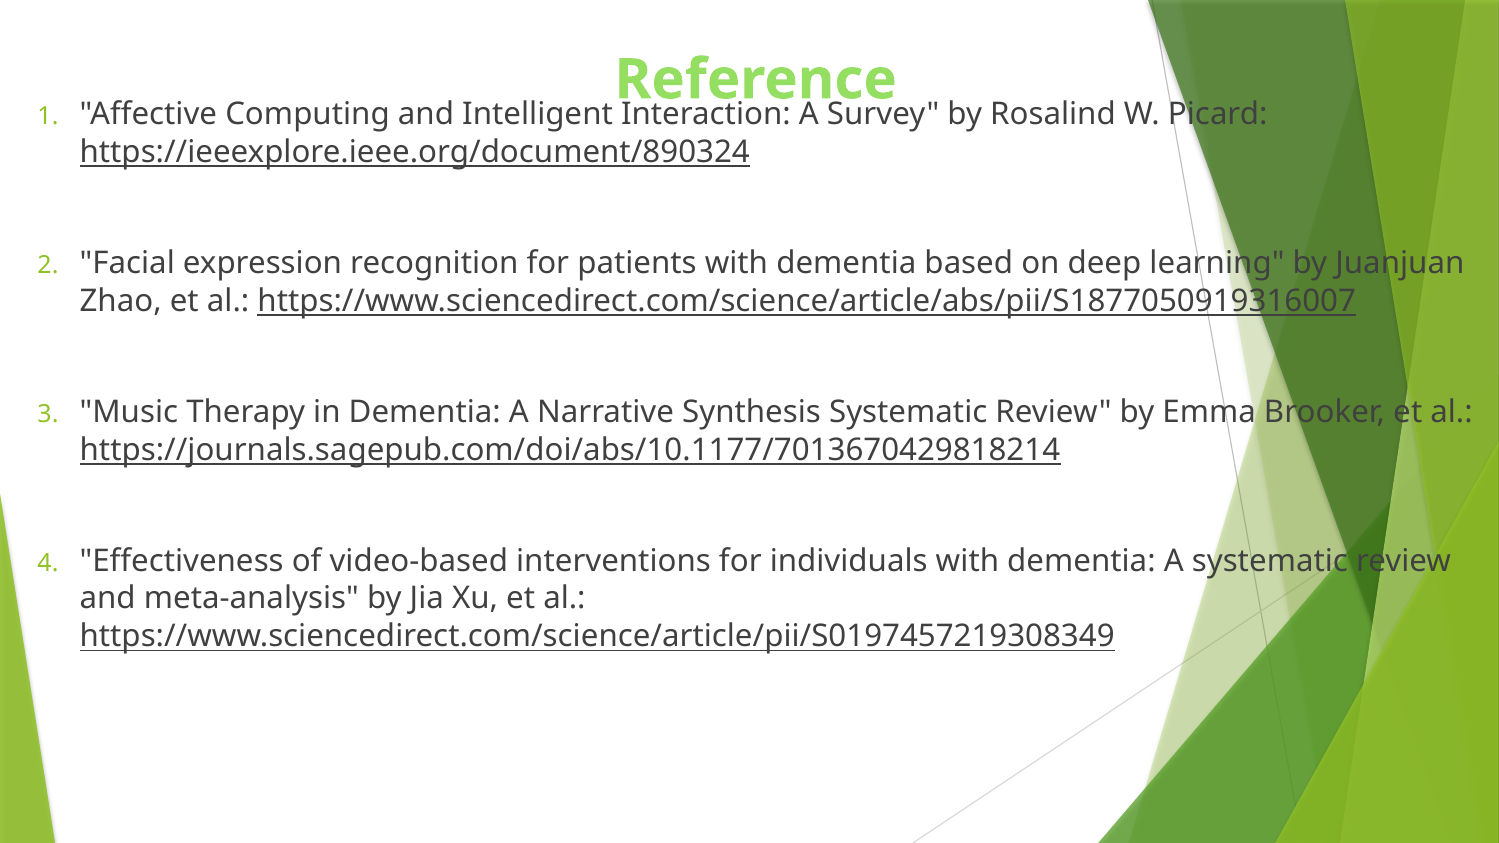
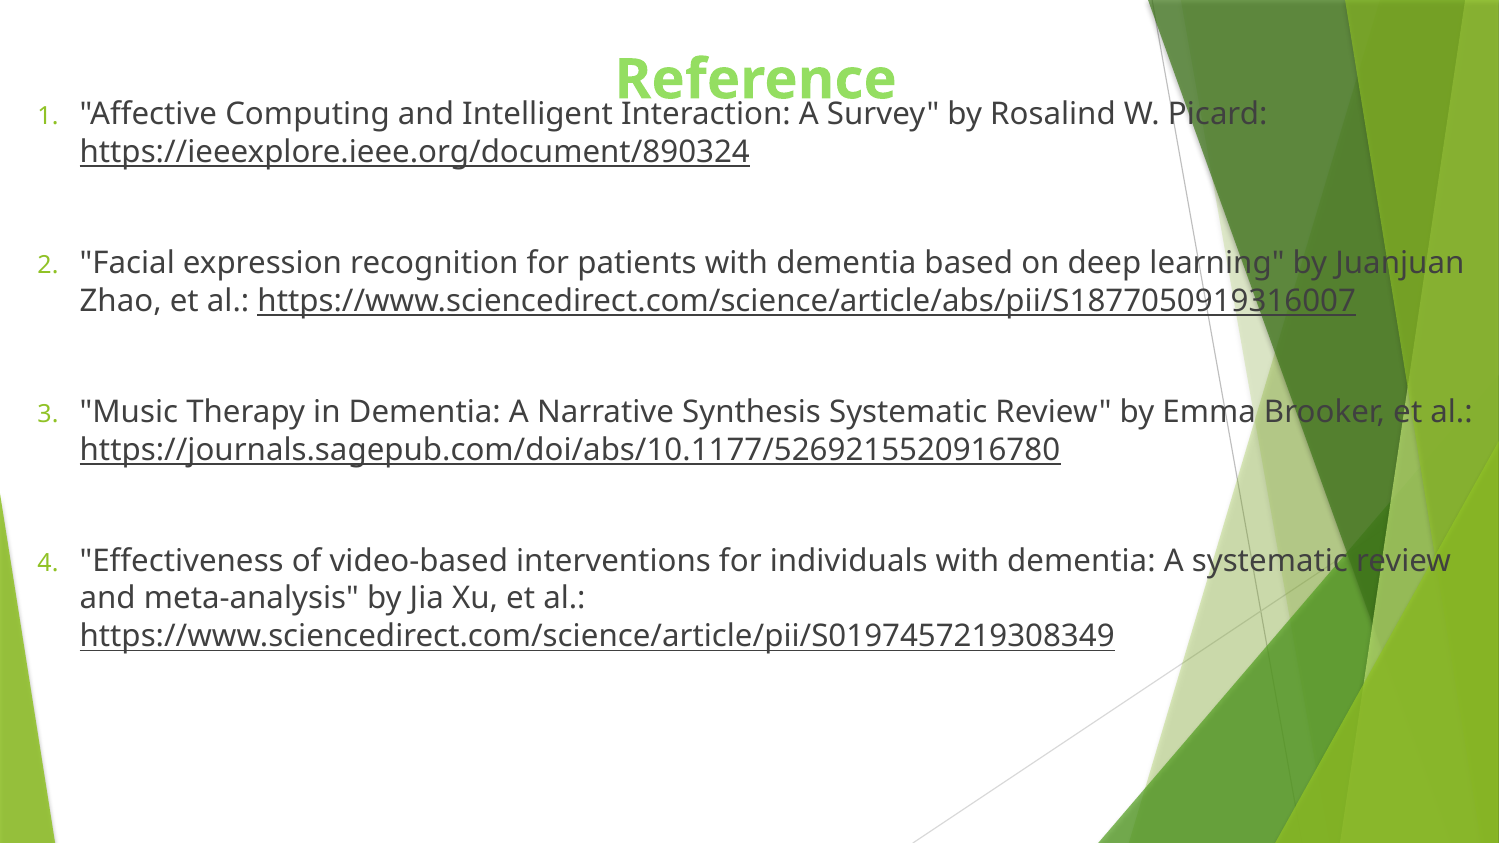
https://journals.sagepub.com/doi/abs/10.1177/7013670429818214: https://journals.sagepub.com/doi/abs/10.1177/7013670429818214 -> https://journals.sagepub.com/doi/abs/10.1177/5269215520916780
